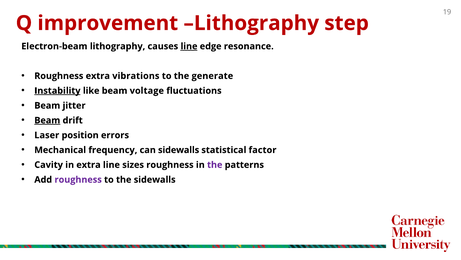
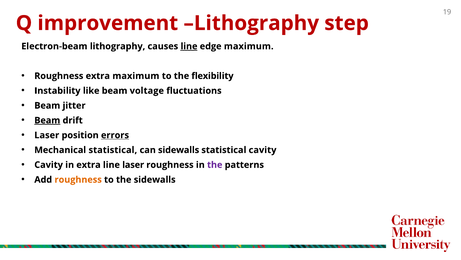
edge resonance: resonance -> maximum
extra vibrations: vibrations -> maximum
generate: generate -> flexibility
Instability underline: present -> none
errors underline: none -> present
Mechanical frequency: frequency -> statistical
statistical factor: factor -> cavity
line sizes: sizes -> laser
roughness at (78, 179) colour: purple -> orange
